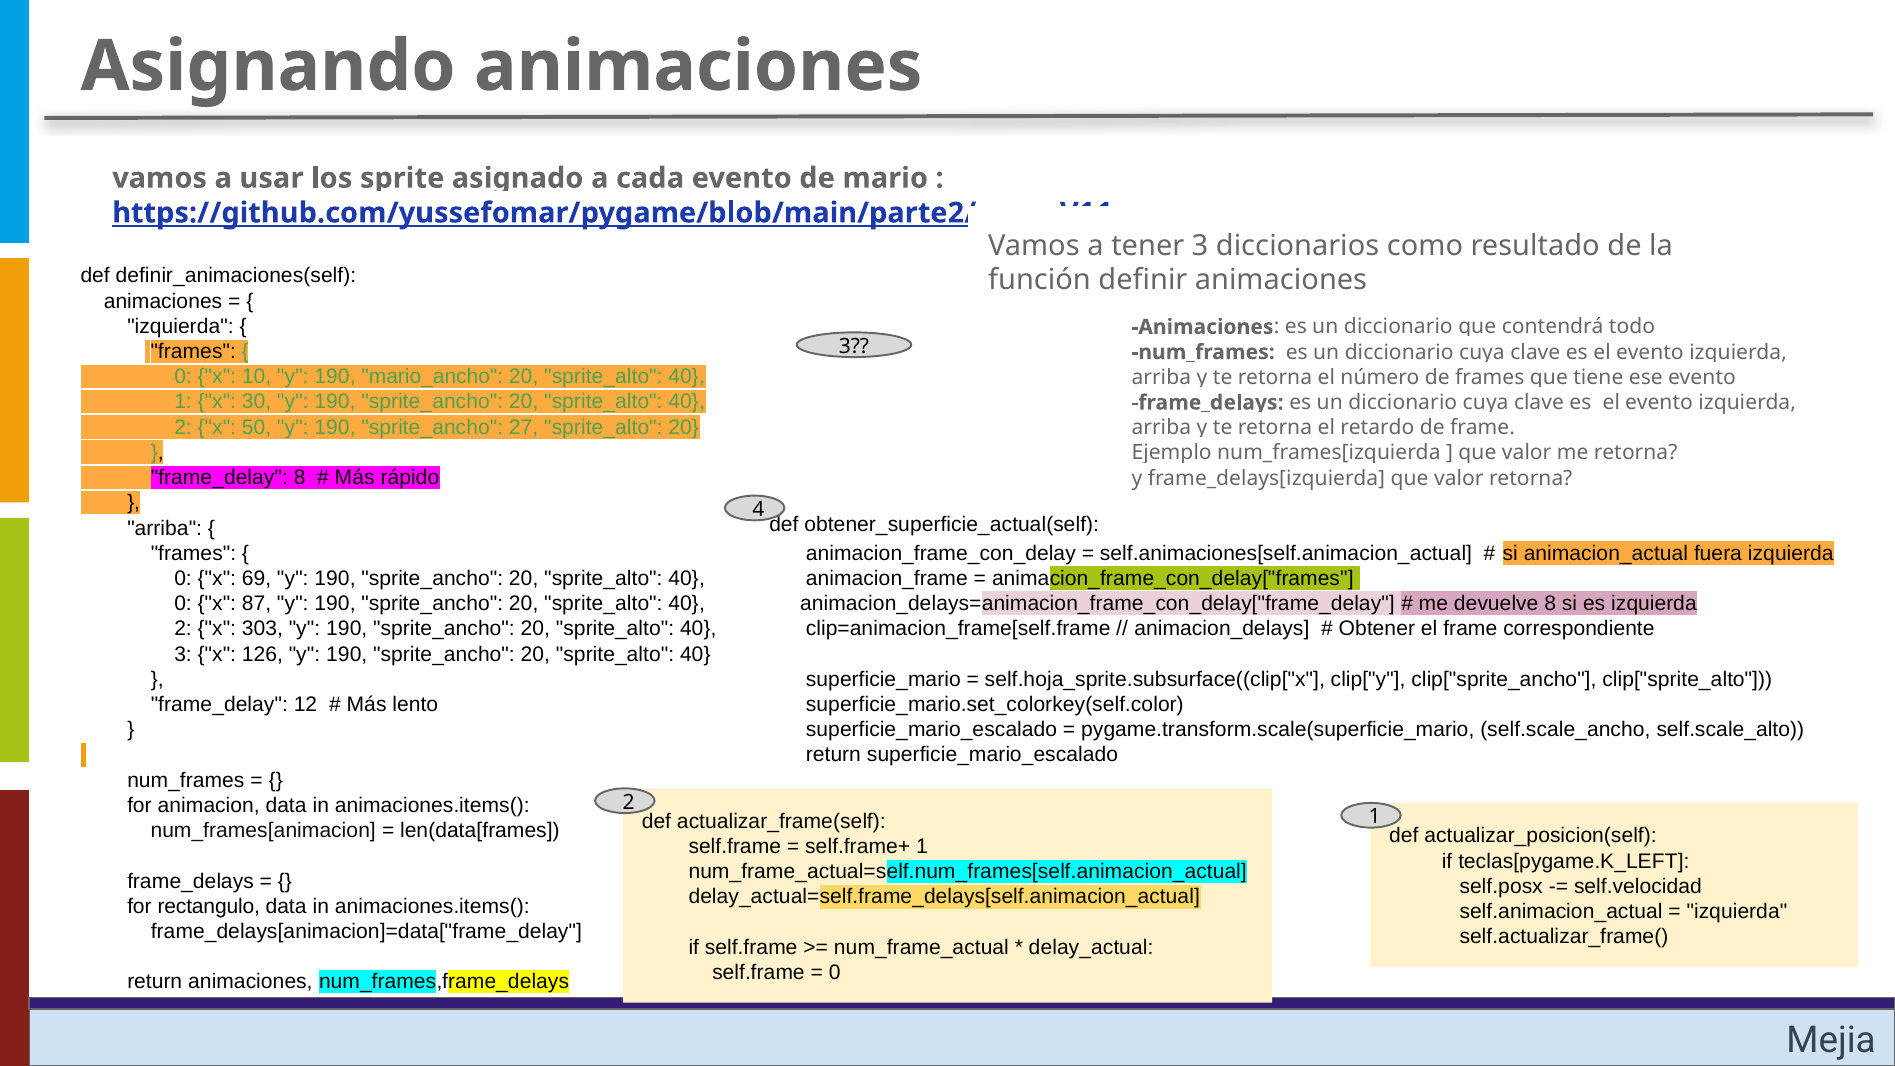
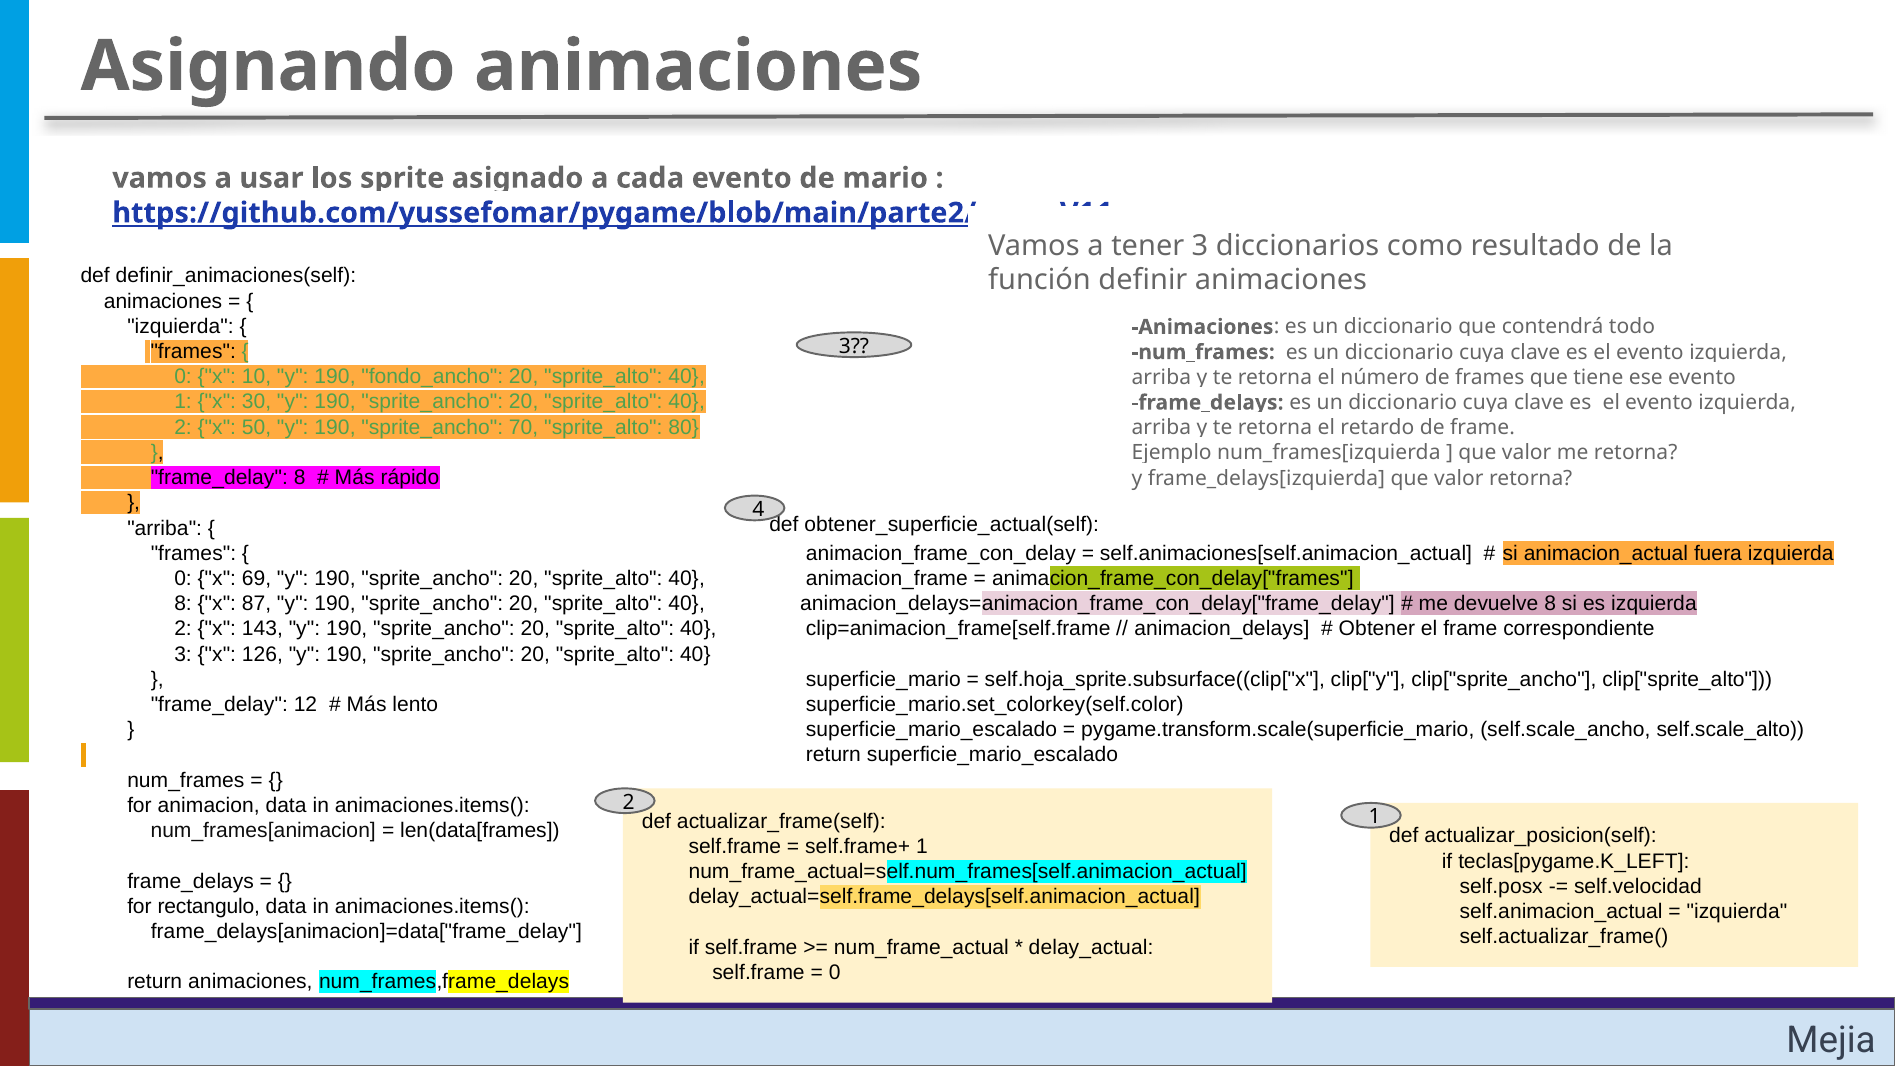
mario_ancho: mario_ancho -> fondo_ancho
27: 27 -> 70
sprite_alto 20: 20 -> 80
0 at (183, 604): 0 -> 8
303: 303 -> 143
